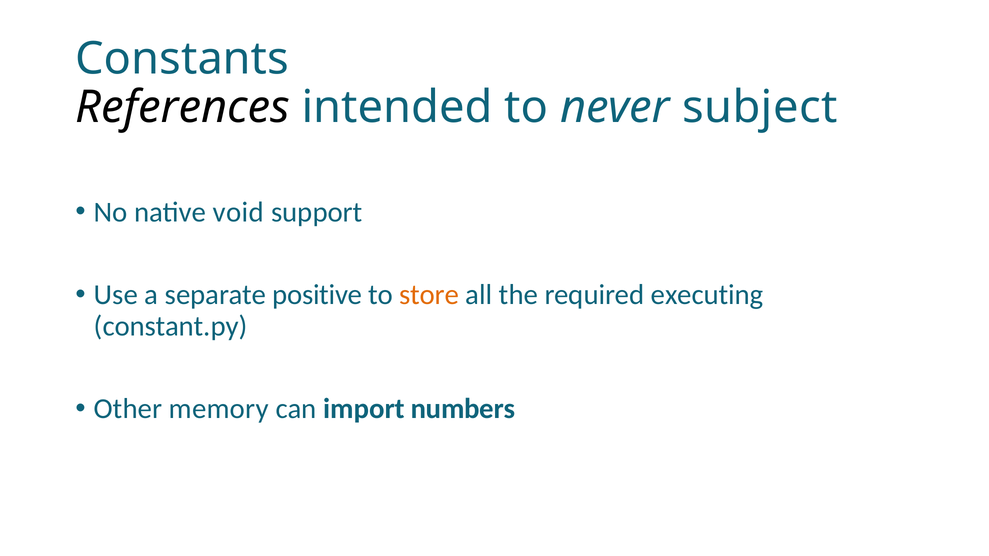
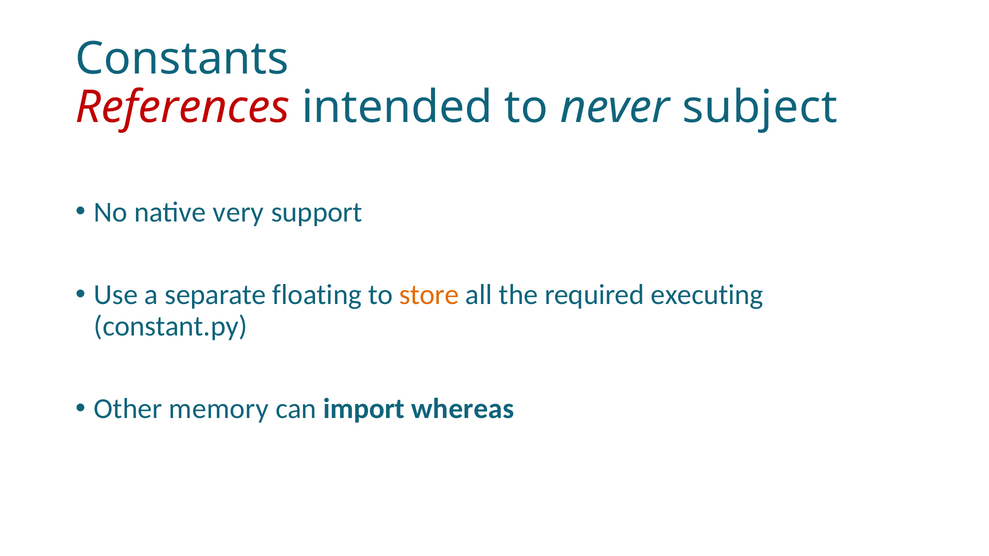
References colour: black -> red
void: void -> very
positive: positive -> floating
numbers: numbers -> whereas
